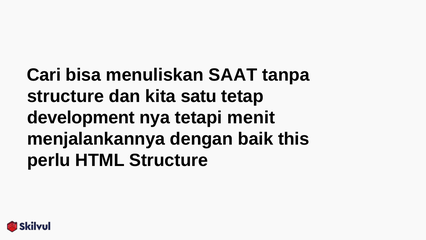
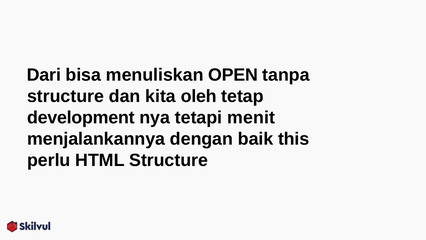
Cari: Cari -> Dari
SAAT: SAAT -> OPEN
satu: satu -> oleh
